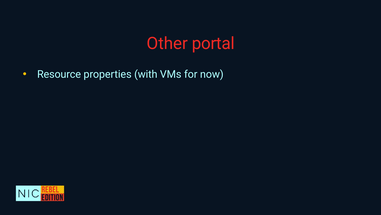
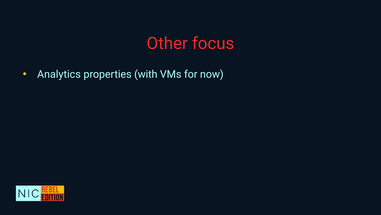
portal: portal -> focus
Resource: Resource -> Analytics
